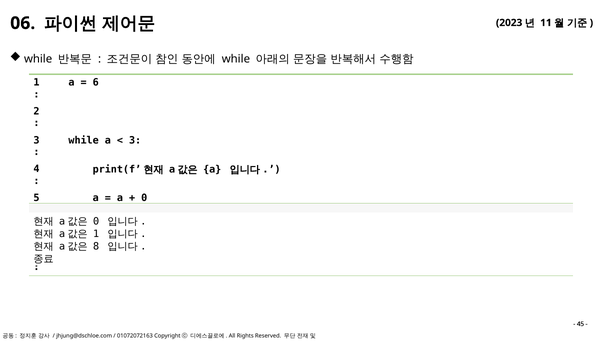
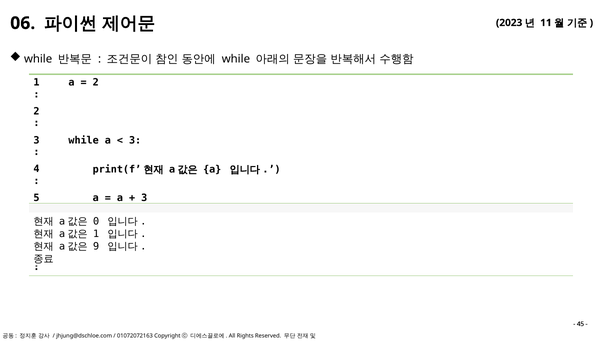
6 at (96, 83): 6 -> 2
0 at (144, 198): 0 -> 3
8: 8 -> 9
